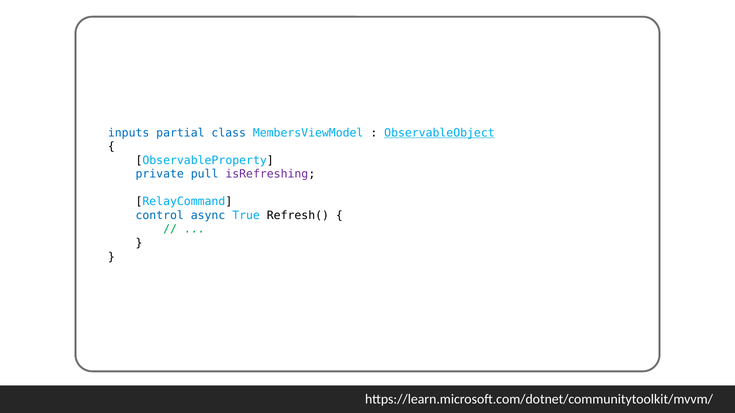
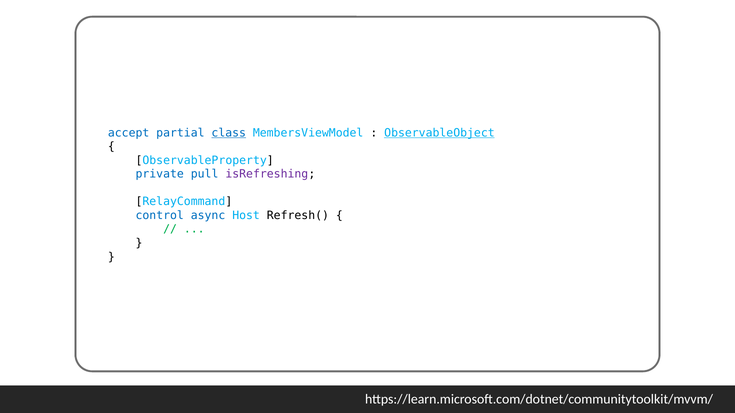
inputs: inputs -> accept
class underline: none -> present
True: True -> Host
